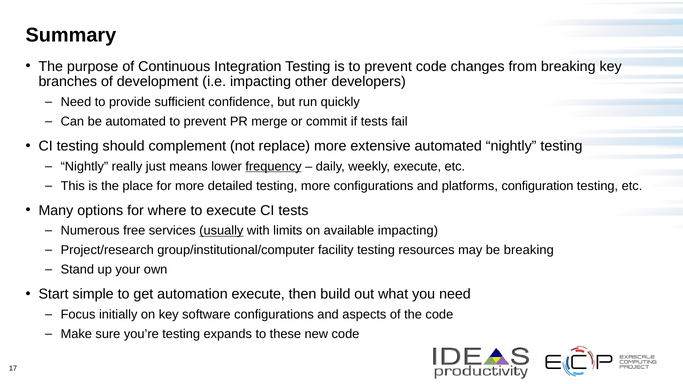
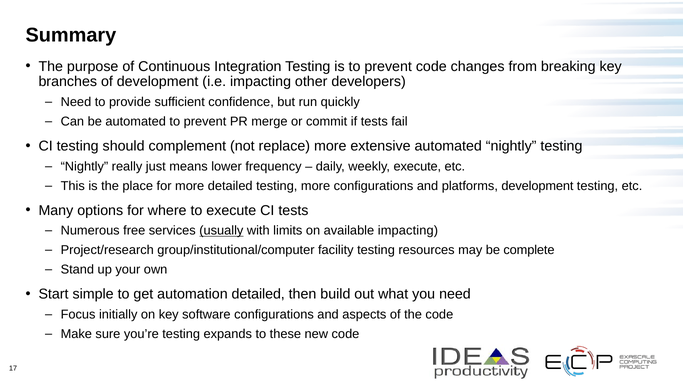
frequency underline: present -> none
platforms configuration: configuration -> development
be breaking: breaking -> complete
automation execute: execute -> detailed
